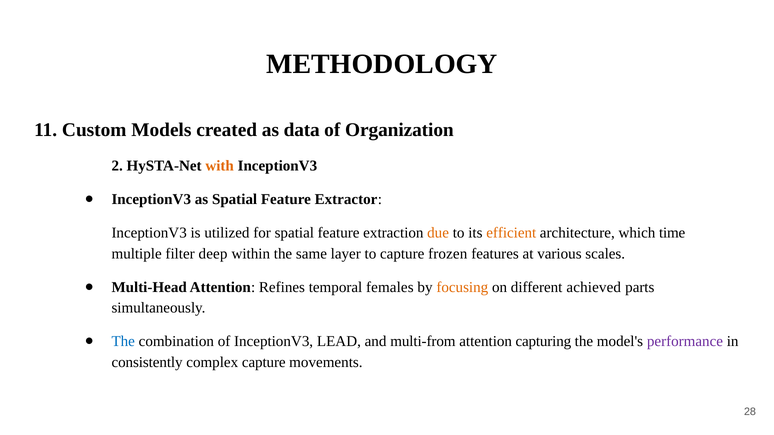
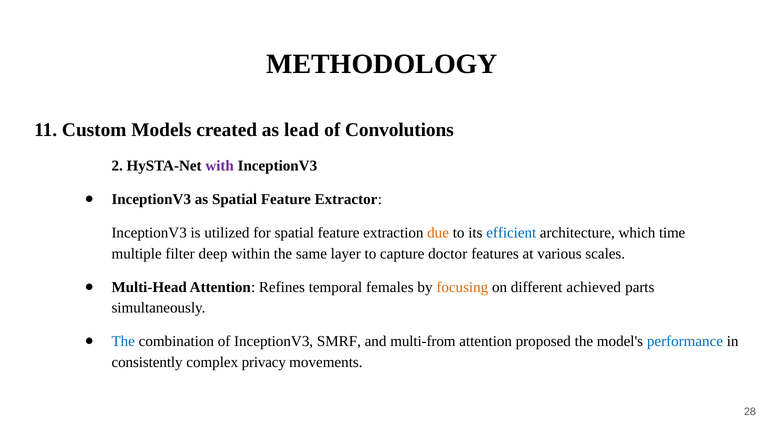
data: data -> lead
Organization: Organization -> Convolutions
with colour: orange -> purple
efficient colour: orange -> blue
frozen: frozen -> doctor
LEAD: LEAD -> SMRF
capturing: capturing -> proposed
performance colour: purple -> blue
complex capture: capture -> privacy
